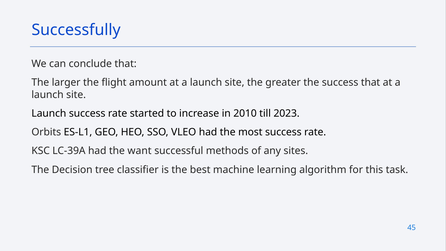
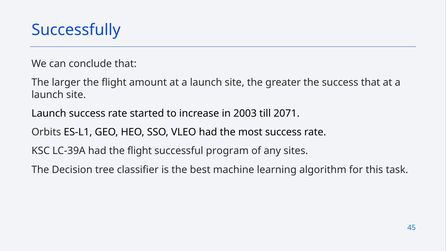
2010: 2010 -> 2003
2023: 2023 -> 2071
had the want: want -> flight
methods: methods -> program
